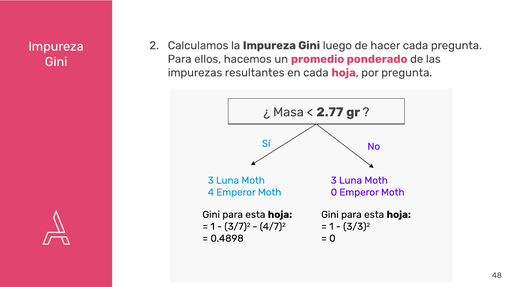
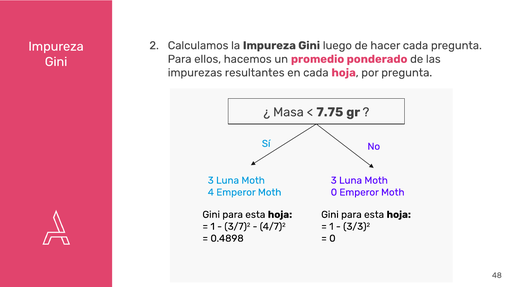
2.77: 2.77 -> 7.75
